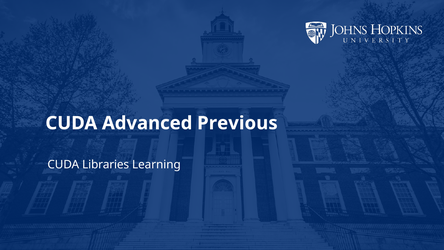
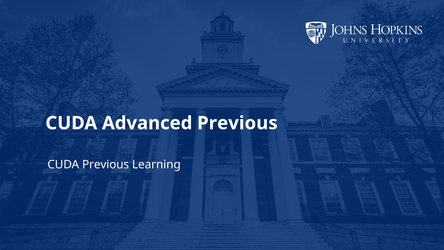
CUDA Libraries: Libraries -> Previous
